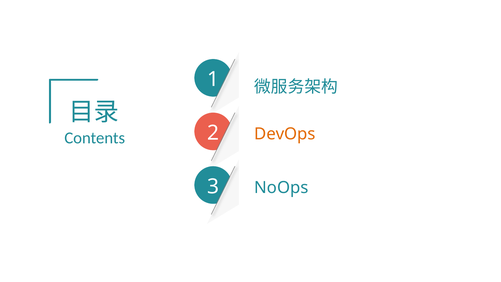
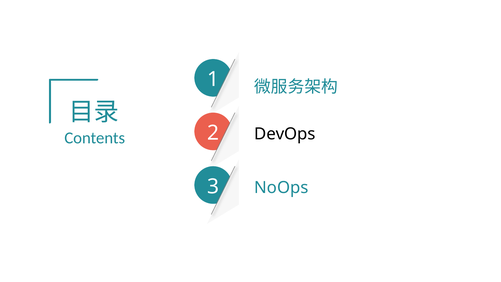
DevOps colour: orange -> black
